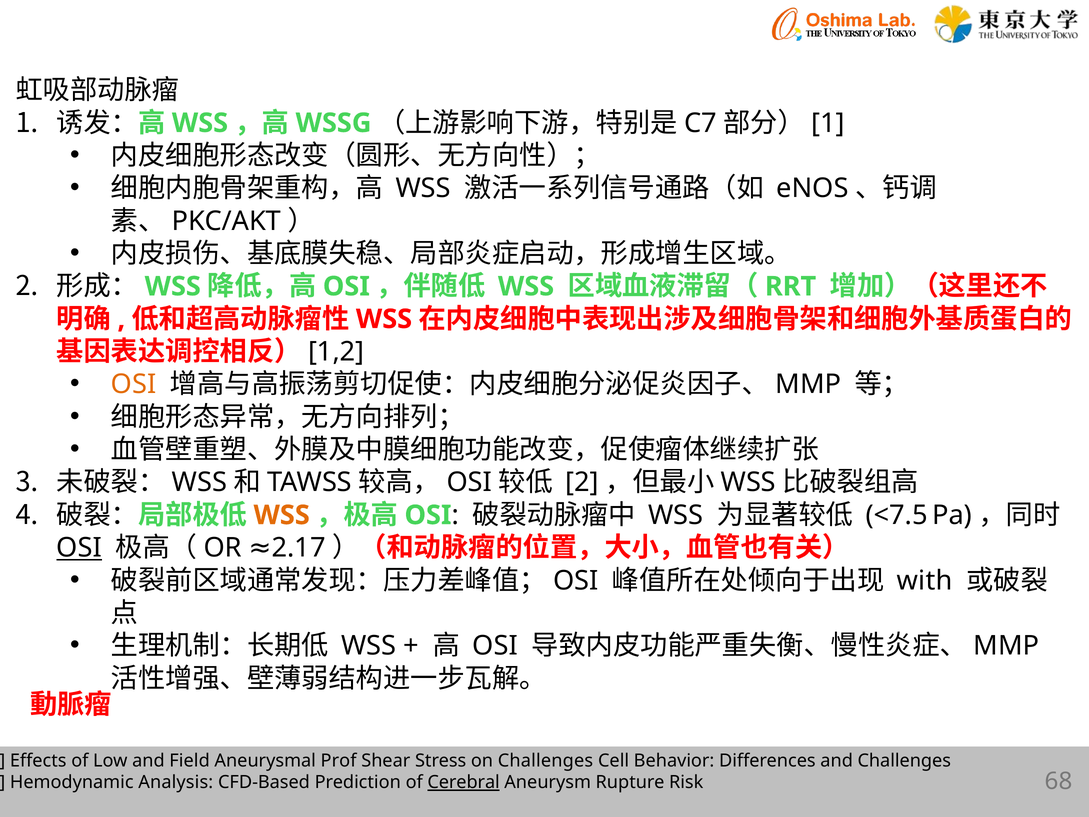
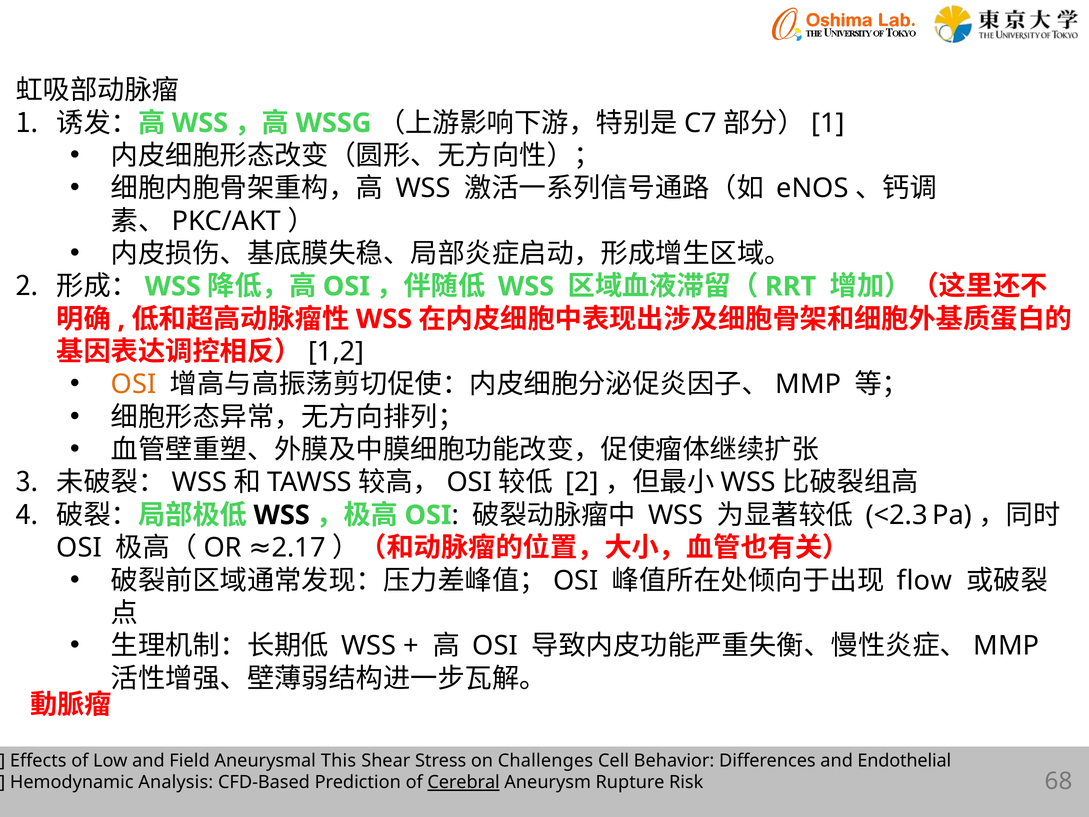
WSS at (282, 515) colour: orange -> black
<7.5: <7.5 -> <2.3
OSI at (79, 548) underline: present -> none
with: with -> flow
Prof: Prof -> This
and Challenges: Challenges -> Endothelial
